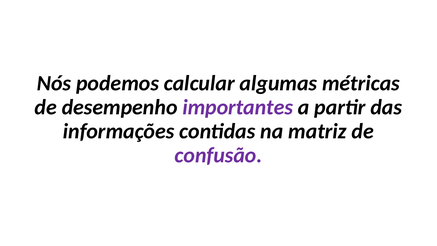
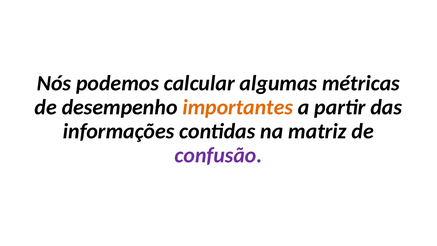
importantes colour: purple -> orange
